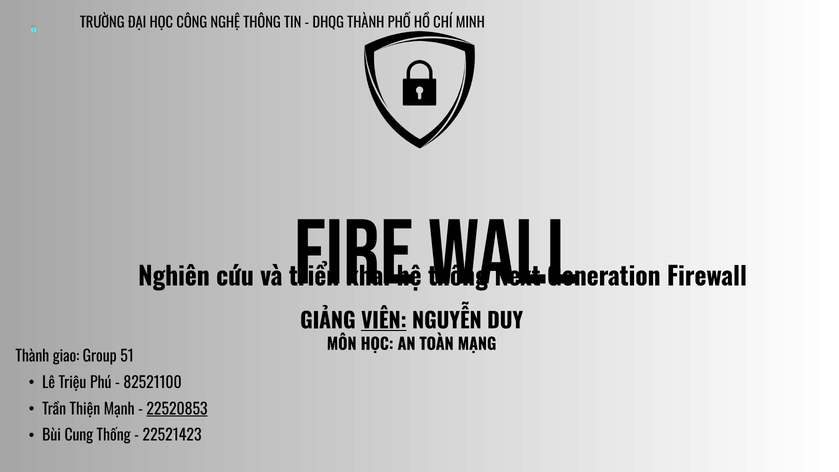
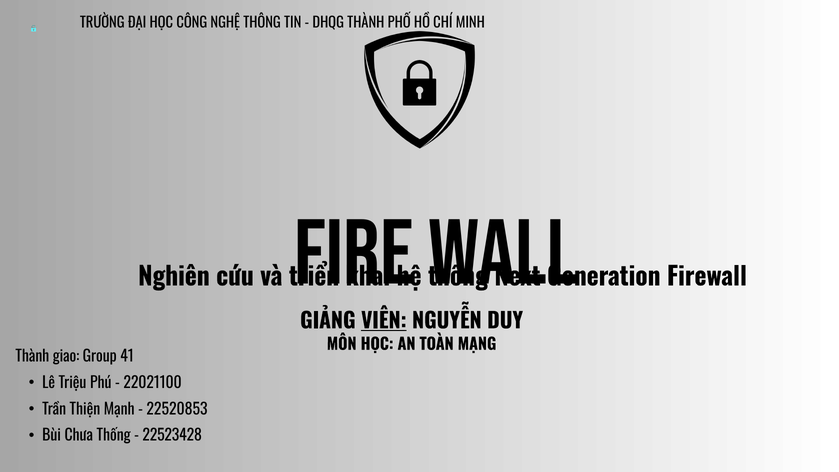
51: 51 -> 41
82521100: 82521100 -> 22021100
22520853 underline: present -> none
Cung: Cung -> Chưa
22521423: 22521423 -> 22523428
